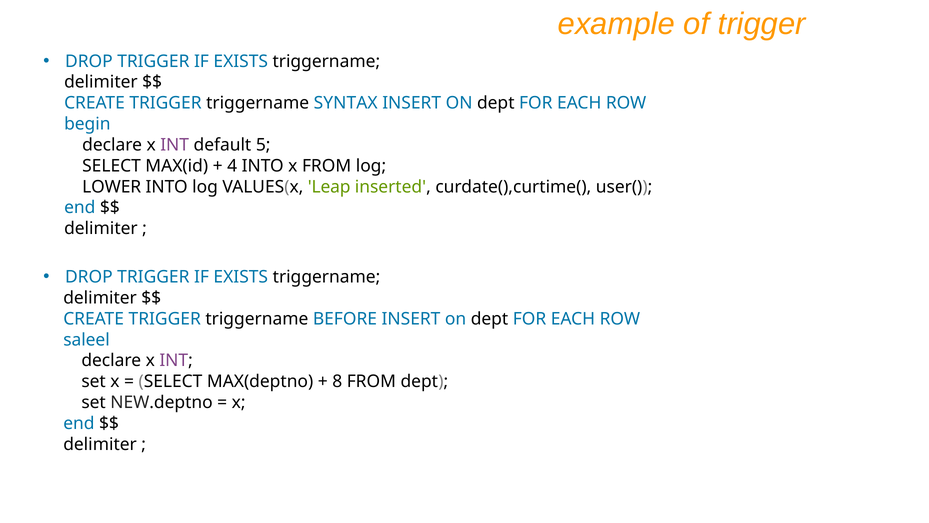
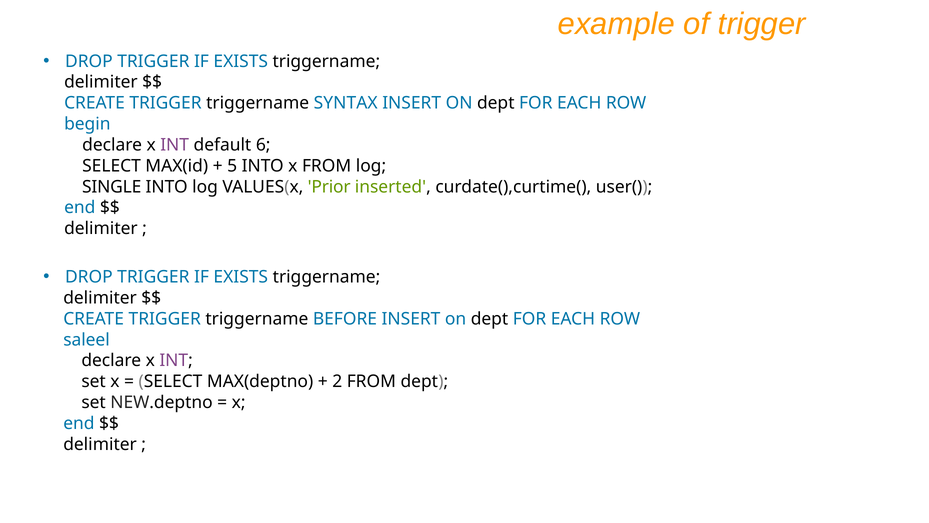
5: 5 -> 6
4: 4 -> 5
LOWER: LOWER -> SINGLE
Leap: Leap -> Prior
8: 8 -> 2
